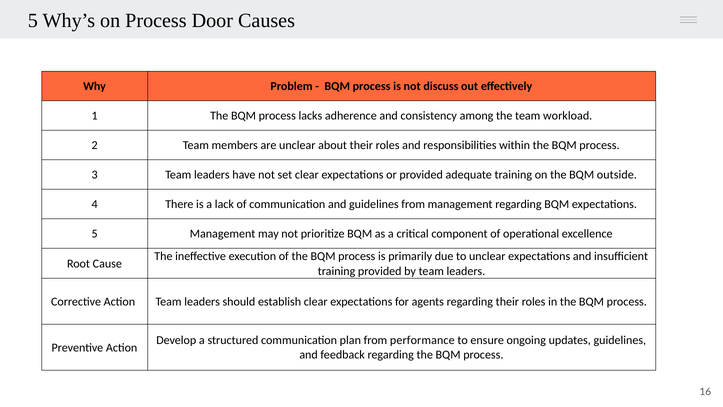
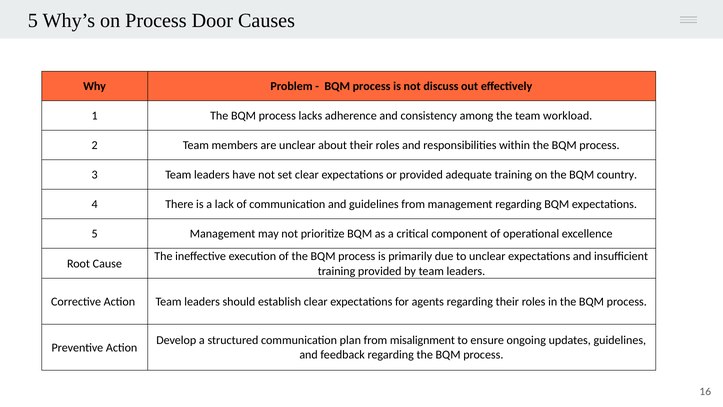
outside: outside -> country
performance: performance -> misalignment
